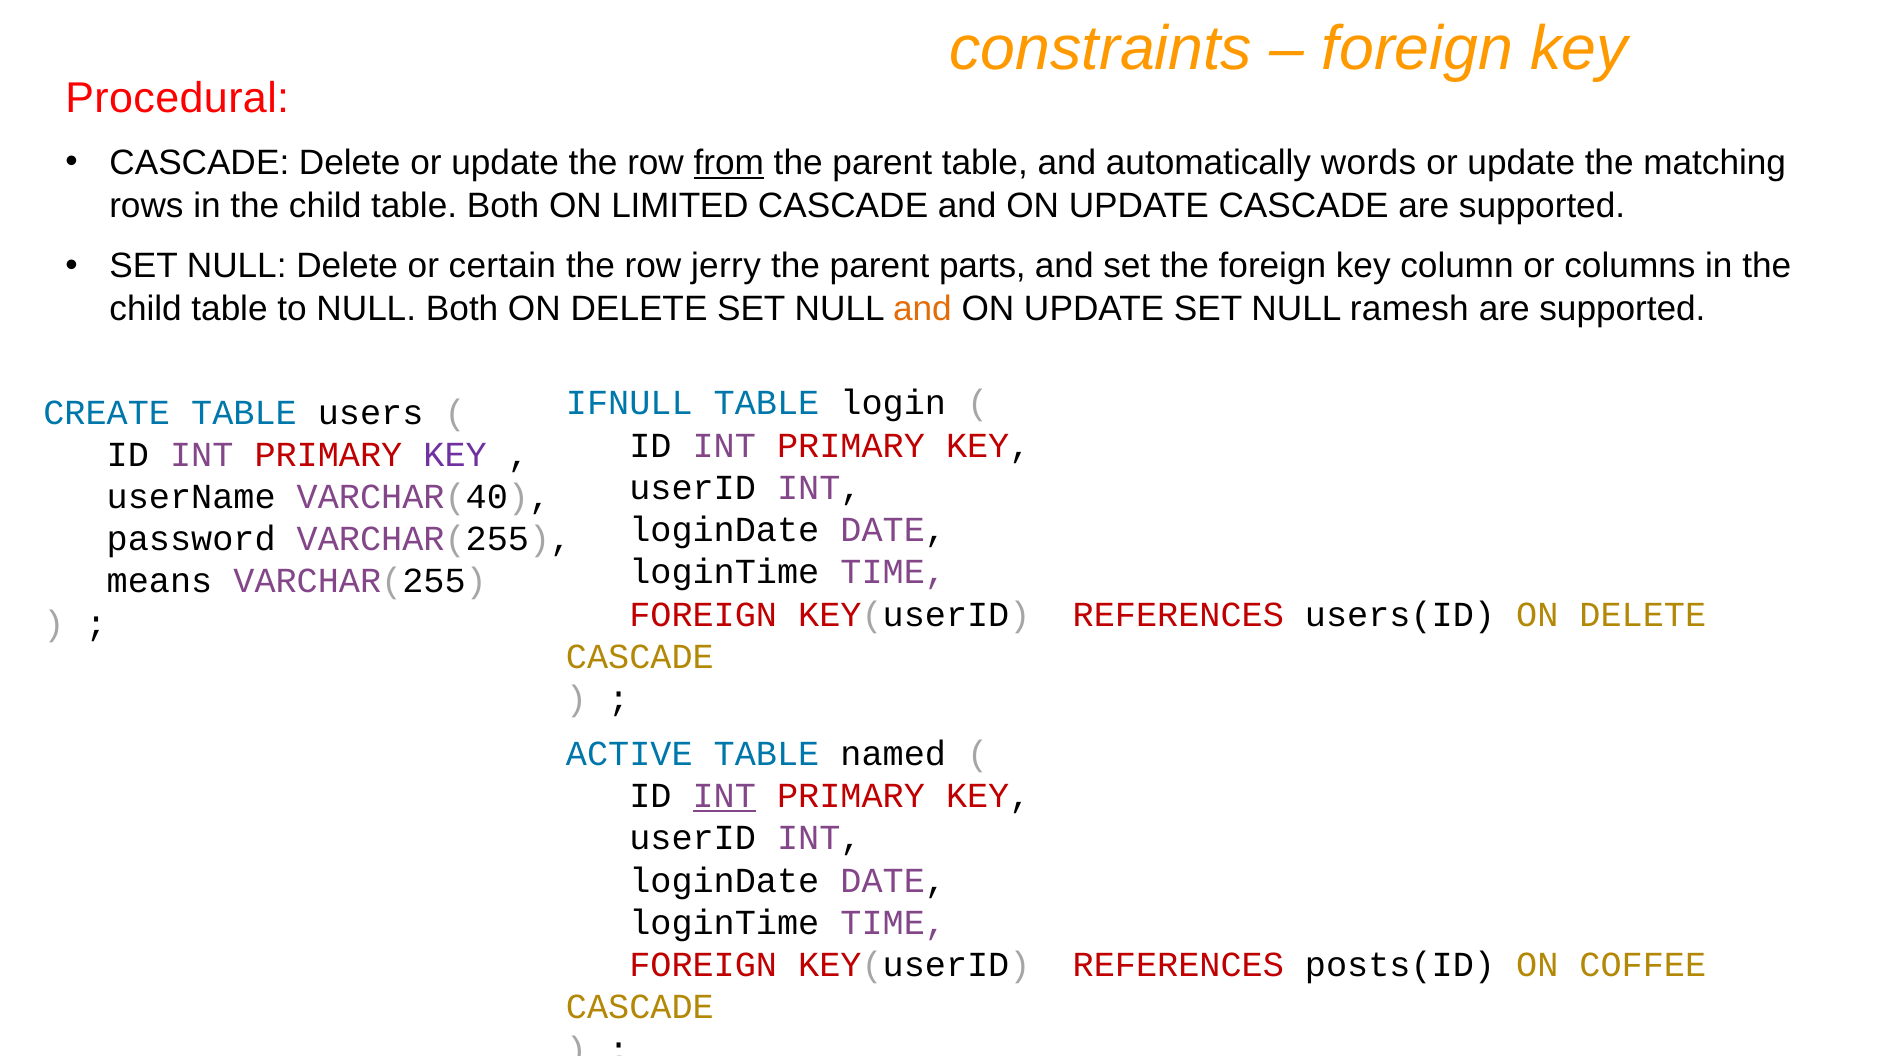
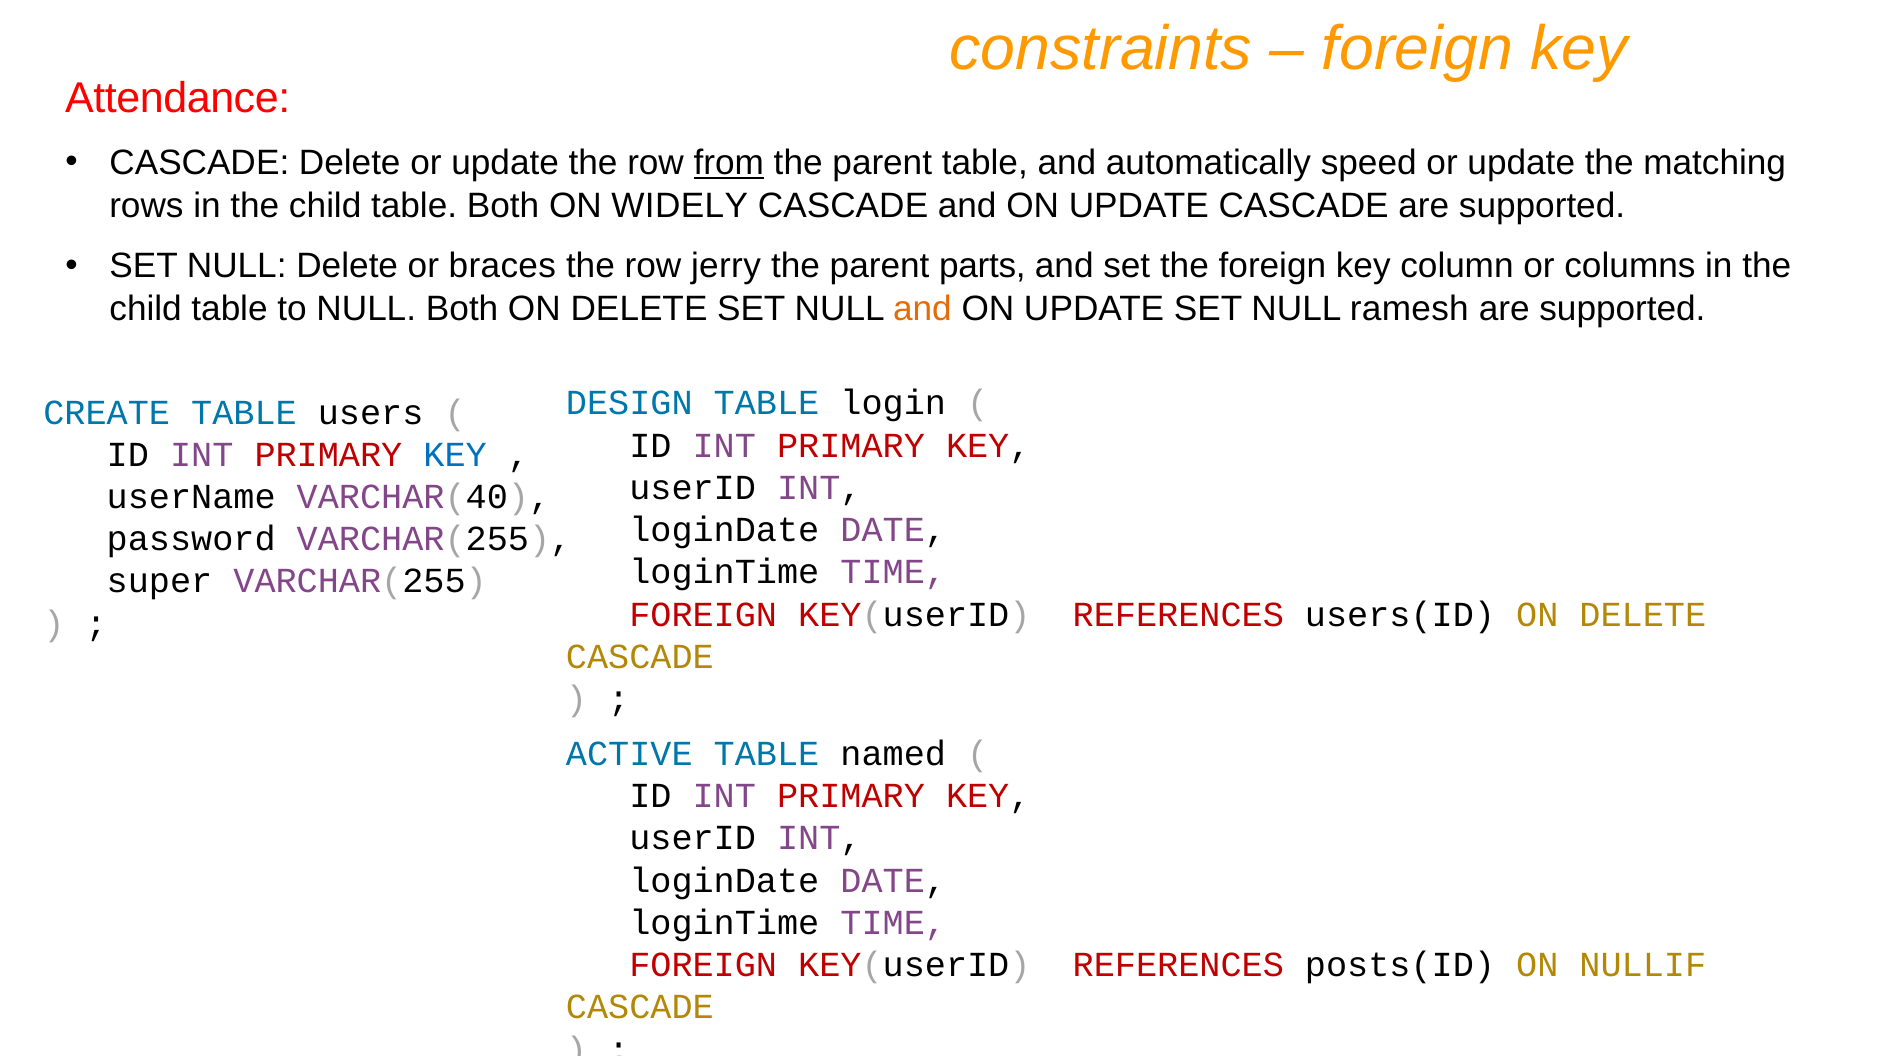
Procedural: Procedural -> Attendance
words: words -> speed
LIMITED: LIMITED -> WIDELY
certain: certain -> braces
IFNULL: IFNULL -> DESIGN
KEY at (455, 455) colour: purple -> blue
means: means -> super
INT at (724, 796) underline: present -> none
COFFEE: COFFEE -> NULLIF
